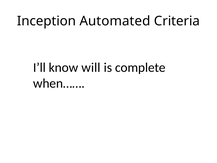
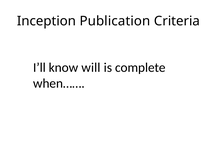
Automated: Automated -> Publication
